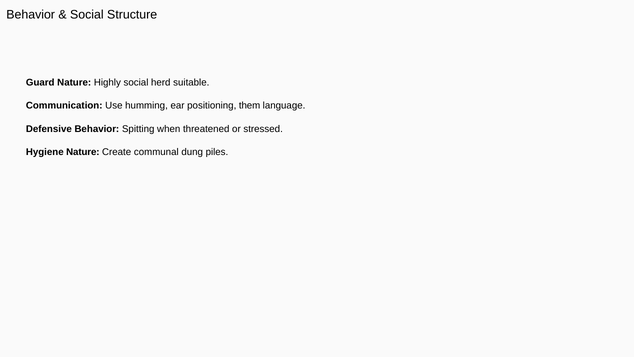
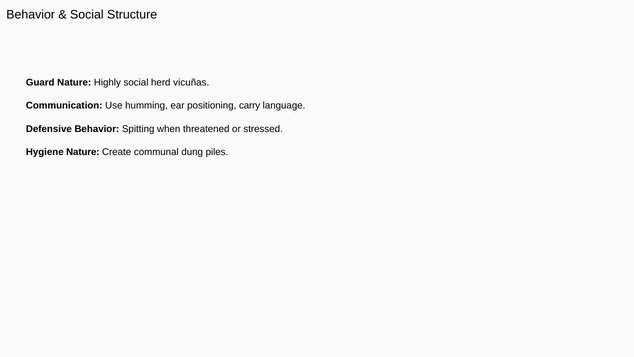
suitable: suitable -> vicuñas
them: them -> carry
